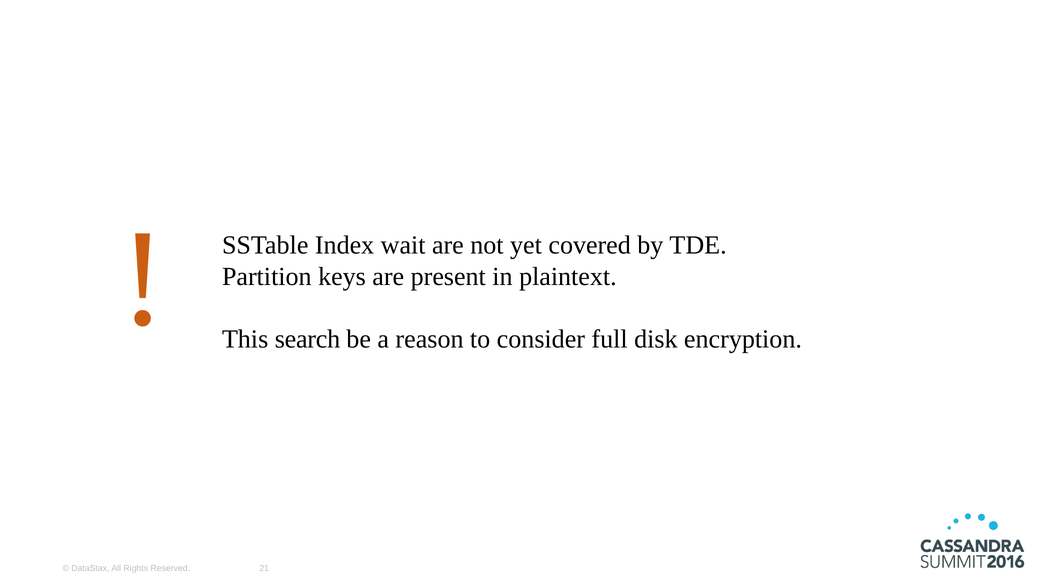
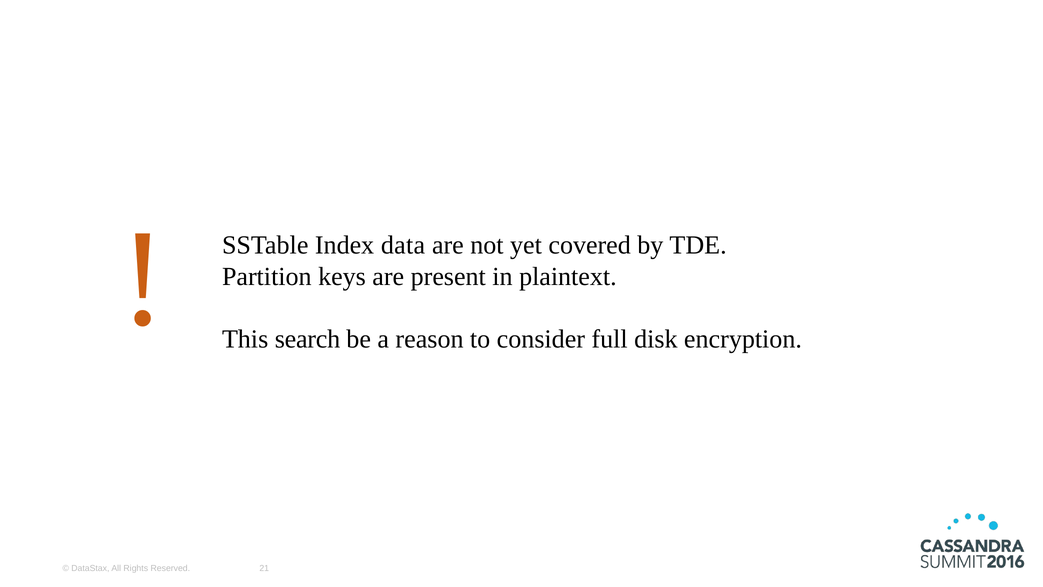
wait: wait -> data
